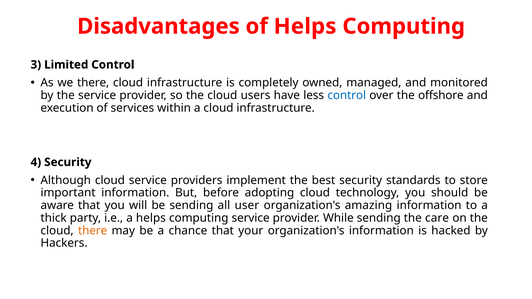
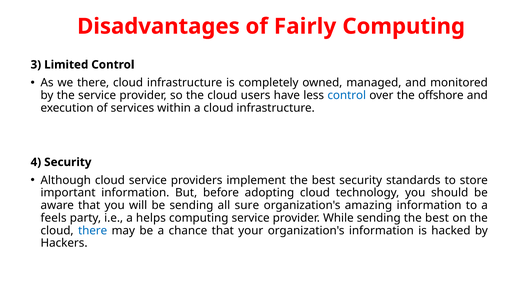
of Helps: Helps -> Fairly
user: user -> sure
thick: thick -> feels
sending the care: care -> best
there at (93, 231) colour: orange -> blue
